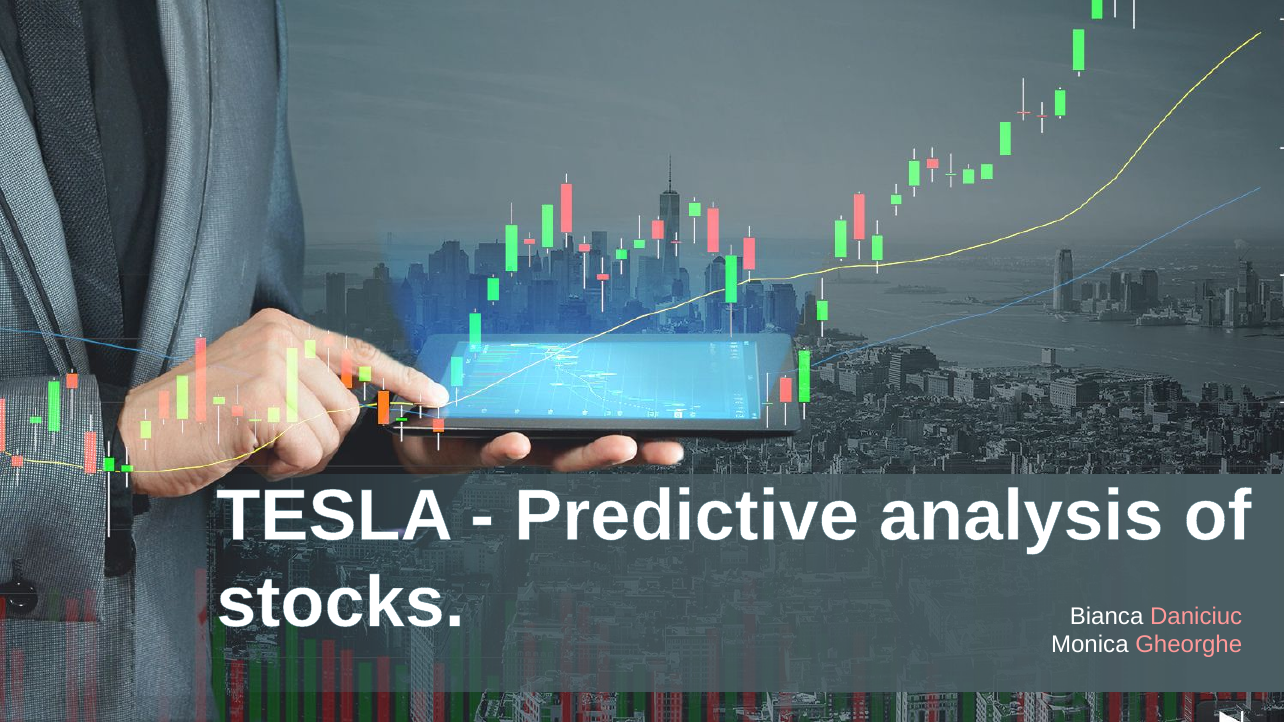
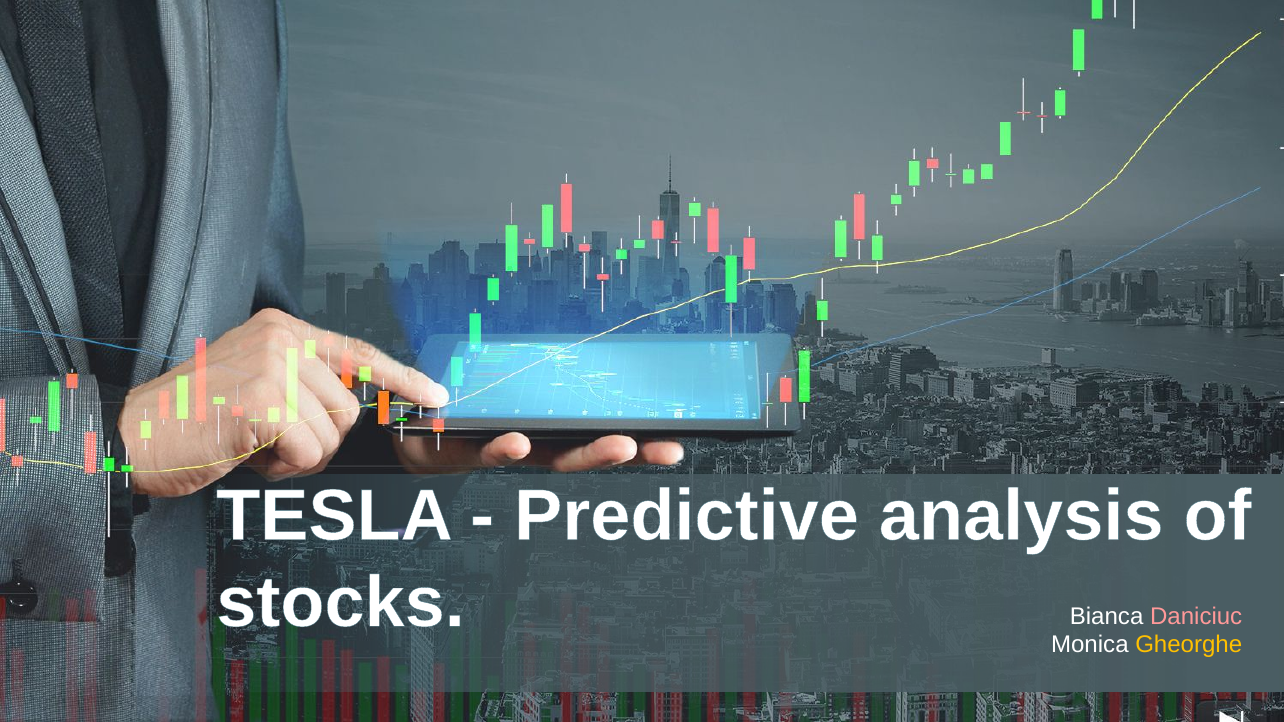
Gheorghe colour: pink -> yellow
